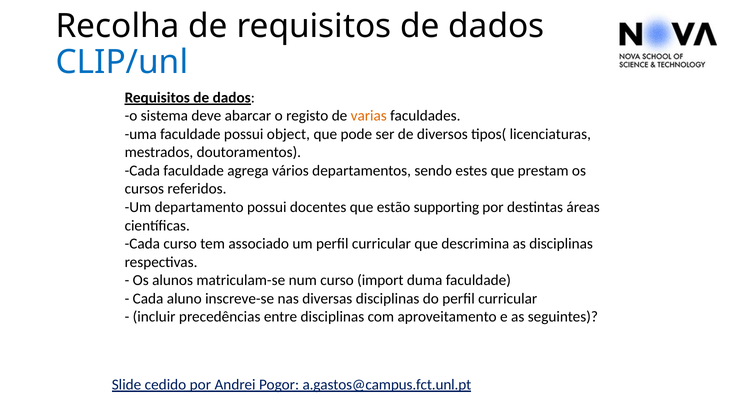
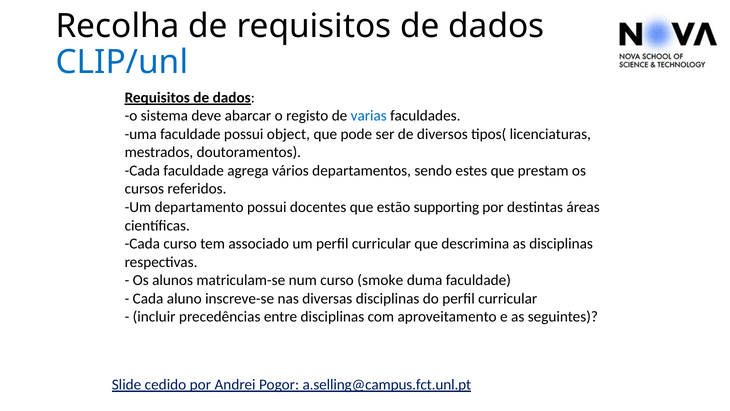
varias colour: orange -> blue
import: import -> smoke
a.gastos@campus.fct.unl.pt: a.gastos@campus.fct.unl.pt -> a.selling@campus.fct.unl.pt
